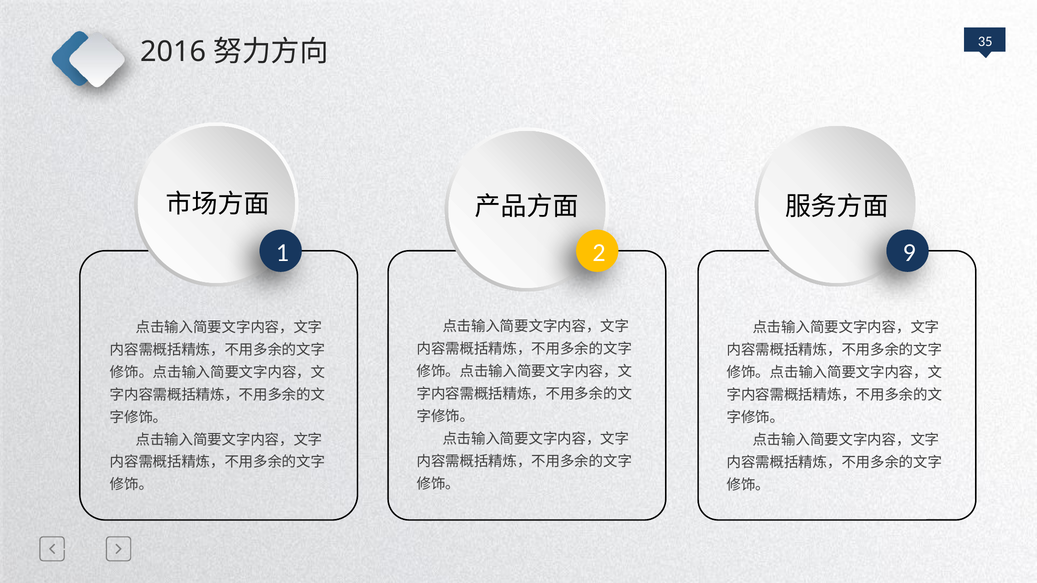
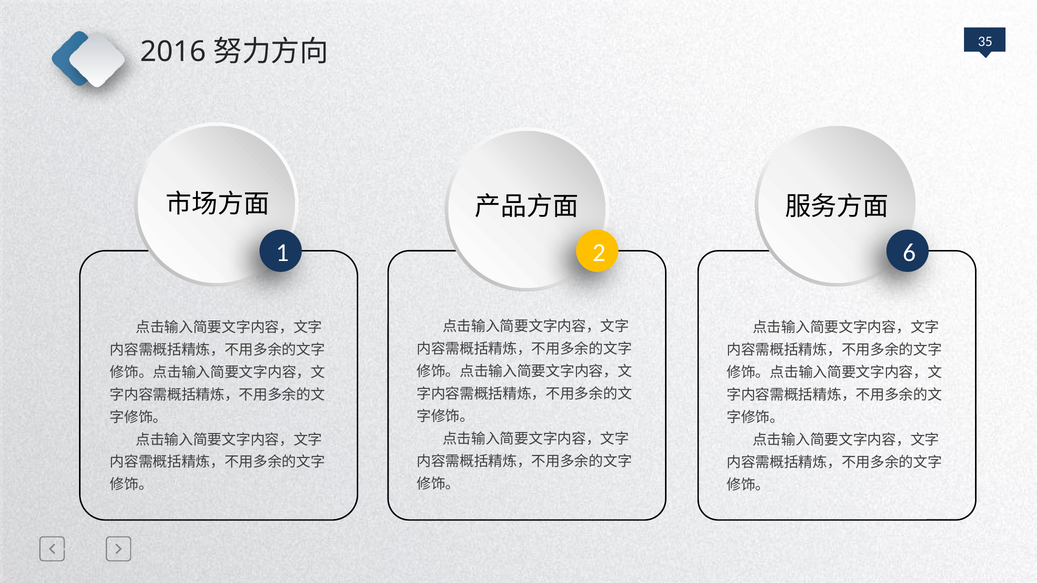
9: 9 -> 6
